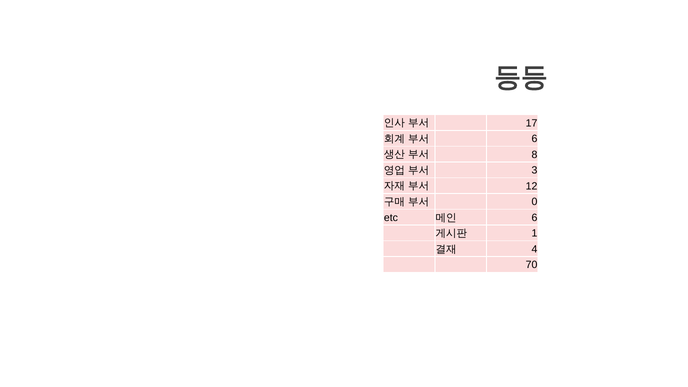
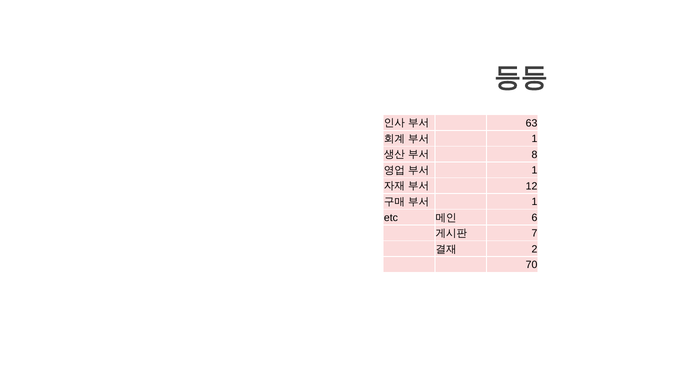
17: 17 -> 63
6 at (534, 139): 6 -> 1
3 at (534, 170): 3 -> 1
0 at (534, 202): 0 -> 1
1: 1 -> 7
4: 4 -> 2
